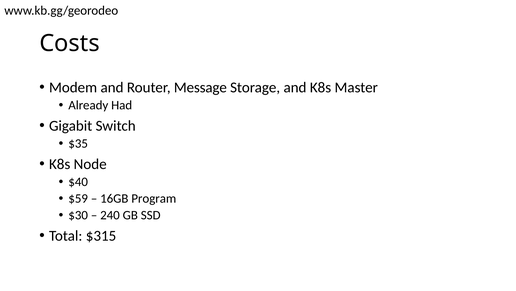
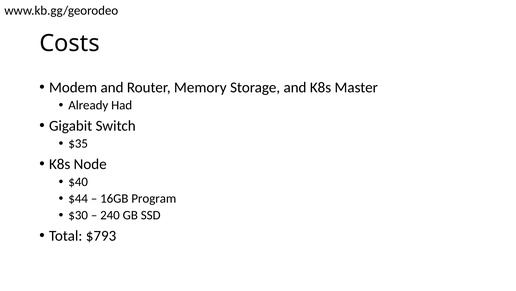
Message: Message -> Memory
$59: $59 -> $44
$315: $315 -> $793
